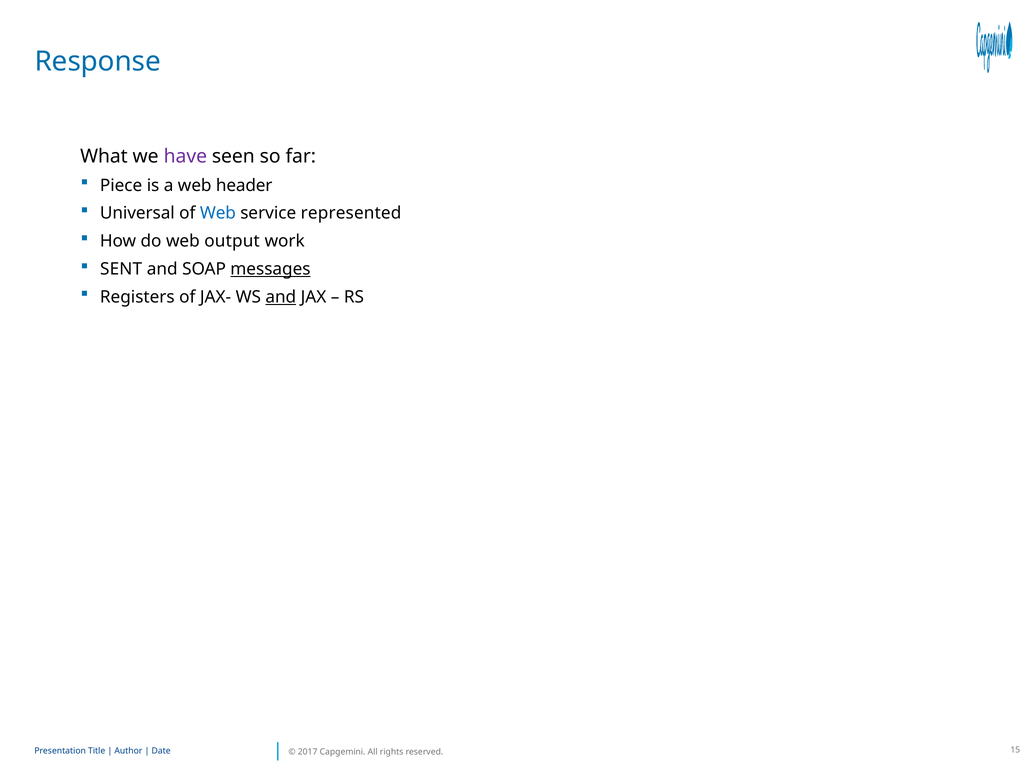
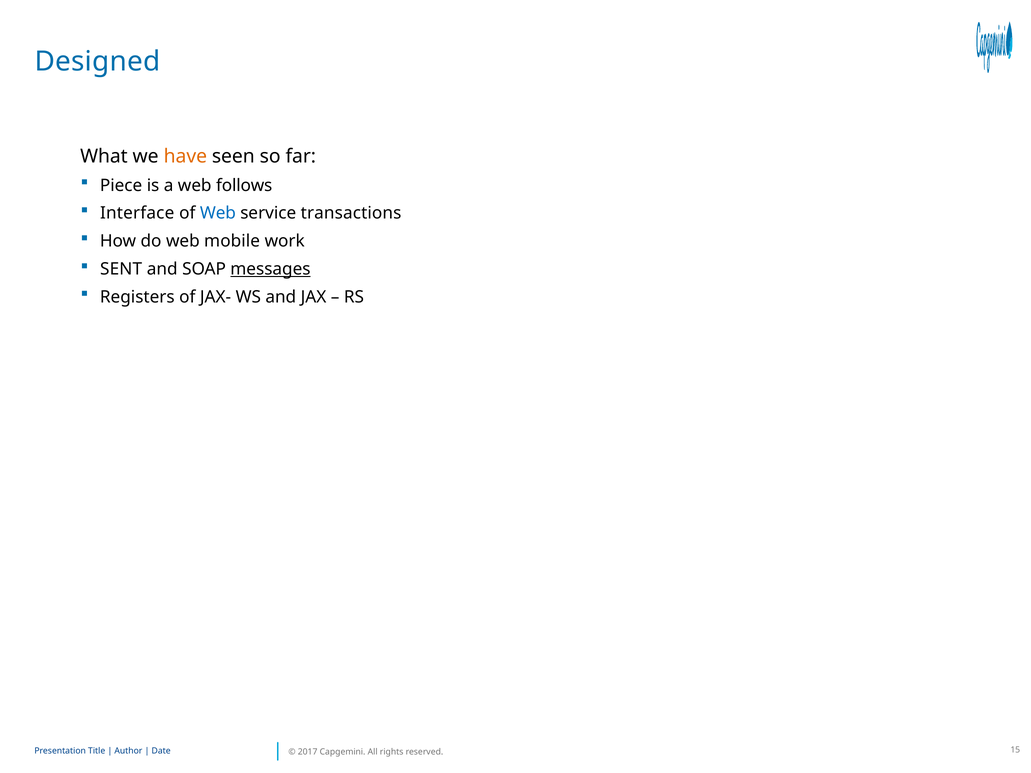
Response: Response -> Designed
have colour: purple -> orange
header: header -> follows
Universal: Universal -> Interface
represented: represented -> transactions
output: output -> mobile
and at (281, 297) underline: present -> none
